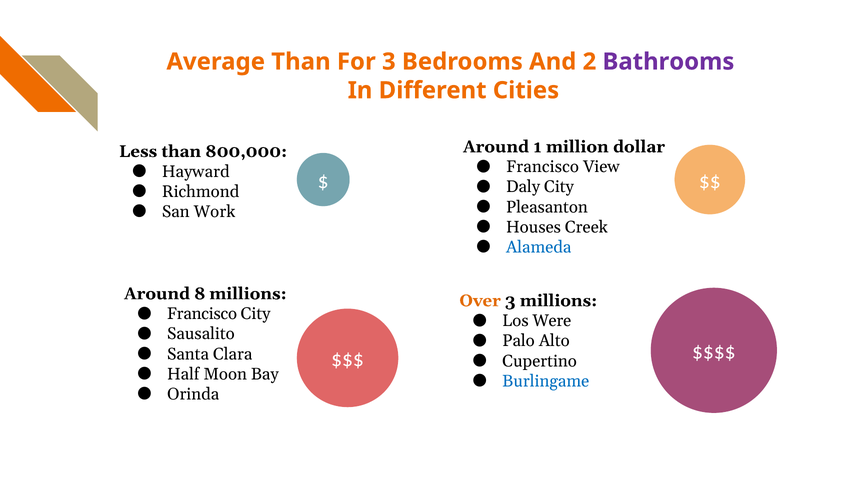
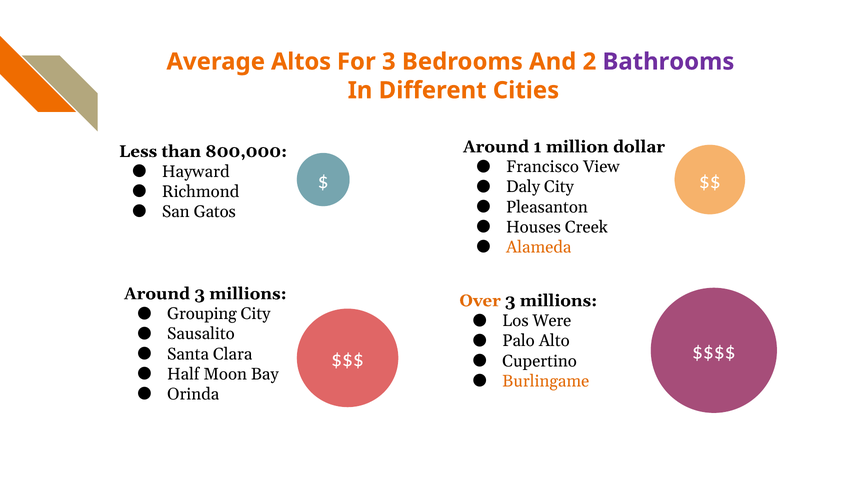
Average Than: Than -> Altos
Work: Work -> Gatos
Alameda colour: blue -> orange
Around 8: 8 -> 3
Francisco at (202, 314): Francisco -> Grouping
Burlingame colour: blue -> orange
